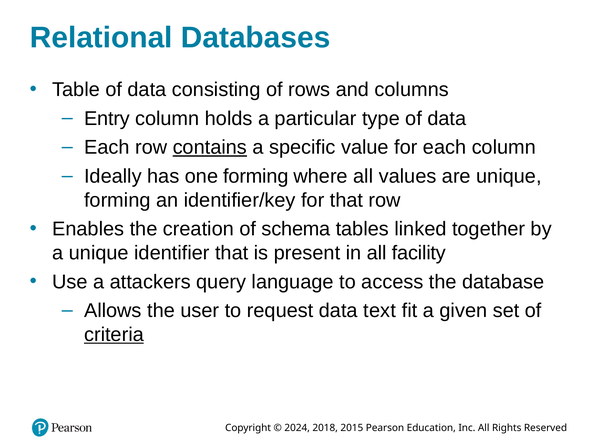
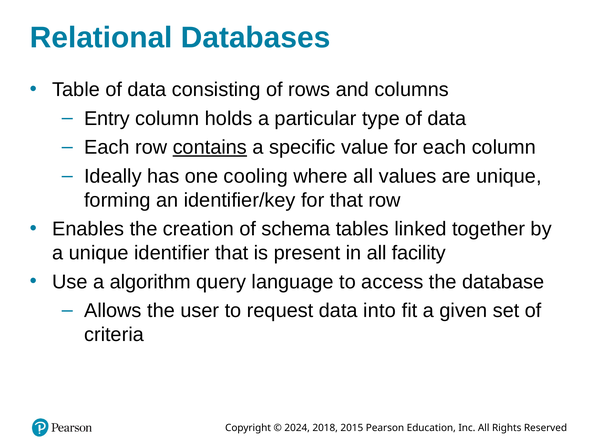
one forming: forming -> cooling
attackers: attackers -> algorithm
text: text -> into
criteria underline: present -> none
